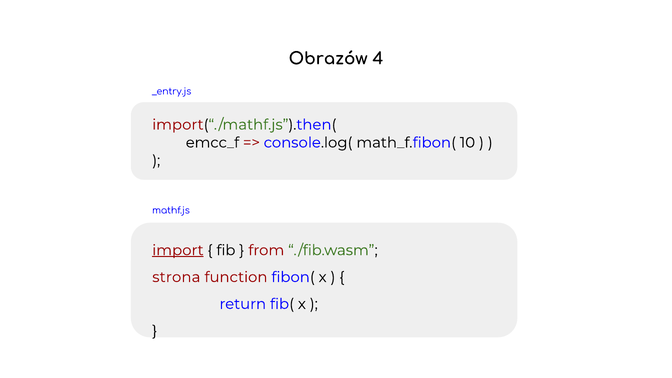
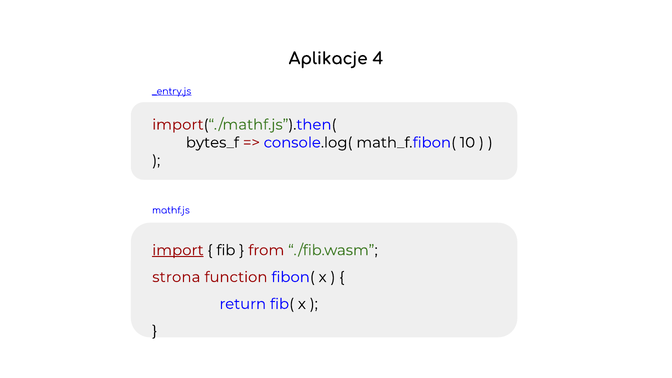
Obrazów: Obrazów -> Aplikacje
_entry.js underline: none -> present
emcc_f: emcc_f -> bytes_f
